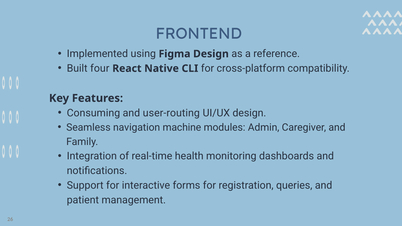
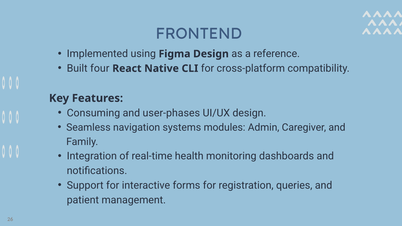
user-routing: user-routing -> user-phases
machine: machine -> systems
